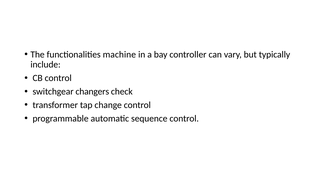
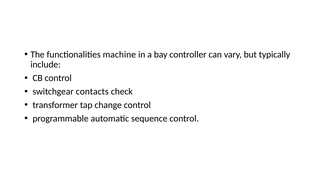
changers: changers -> contacts
